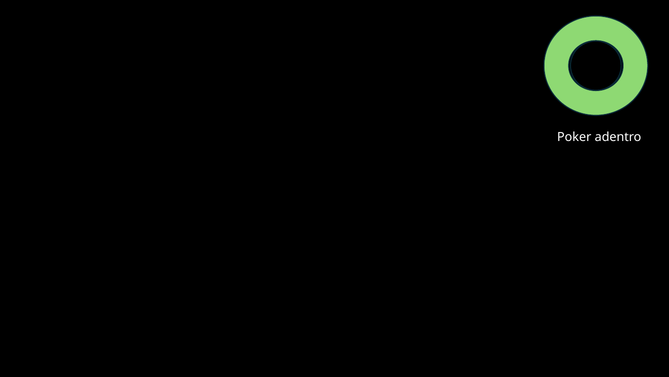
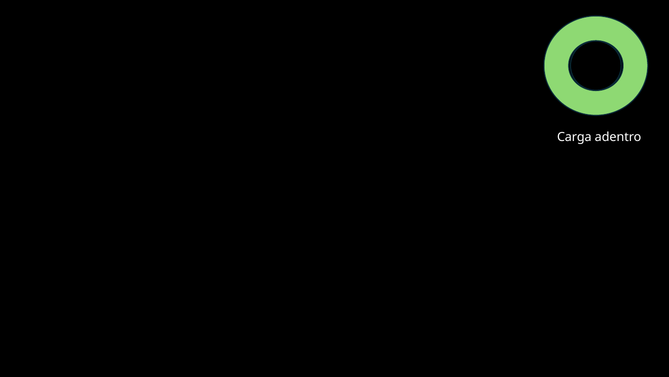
Poker: Poker -> Carga
